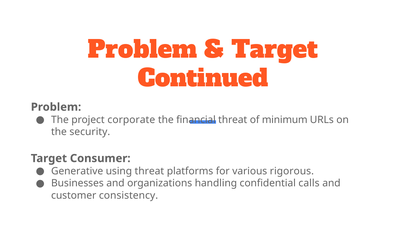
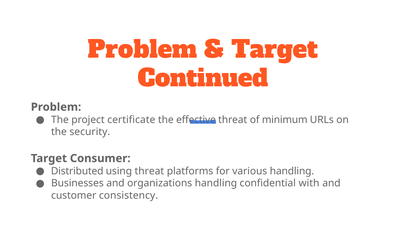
corporate: corporate -> certificate
financial: financial -> effective
Generative: Generative -> Distributed
various rigorous: rigorous -> handling
calls: calls -> with
